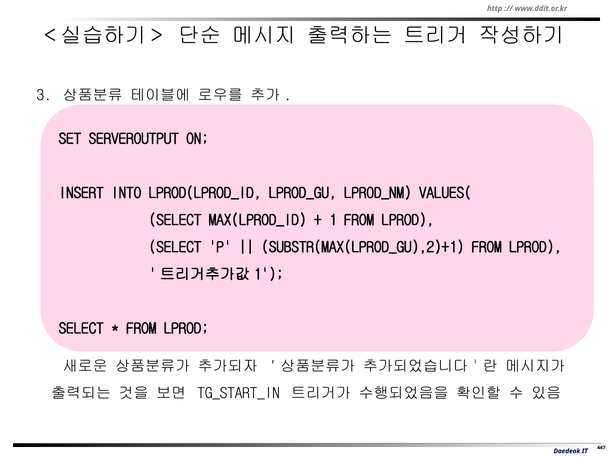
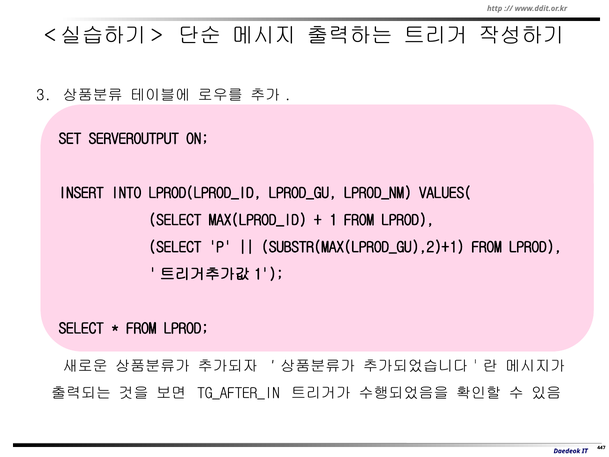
TG_START_IN: TG_START_IN -> TG_AFTER_IN
